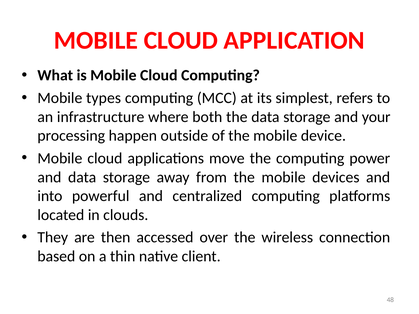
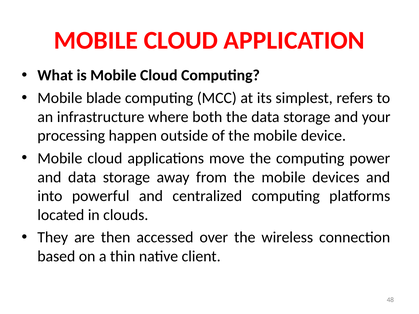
types: types -> blade
